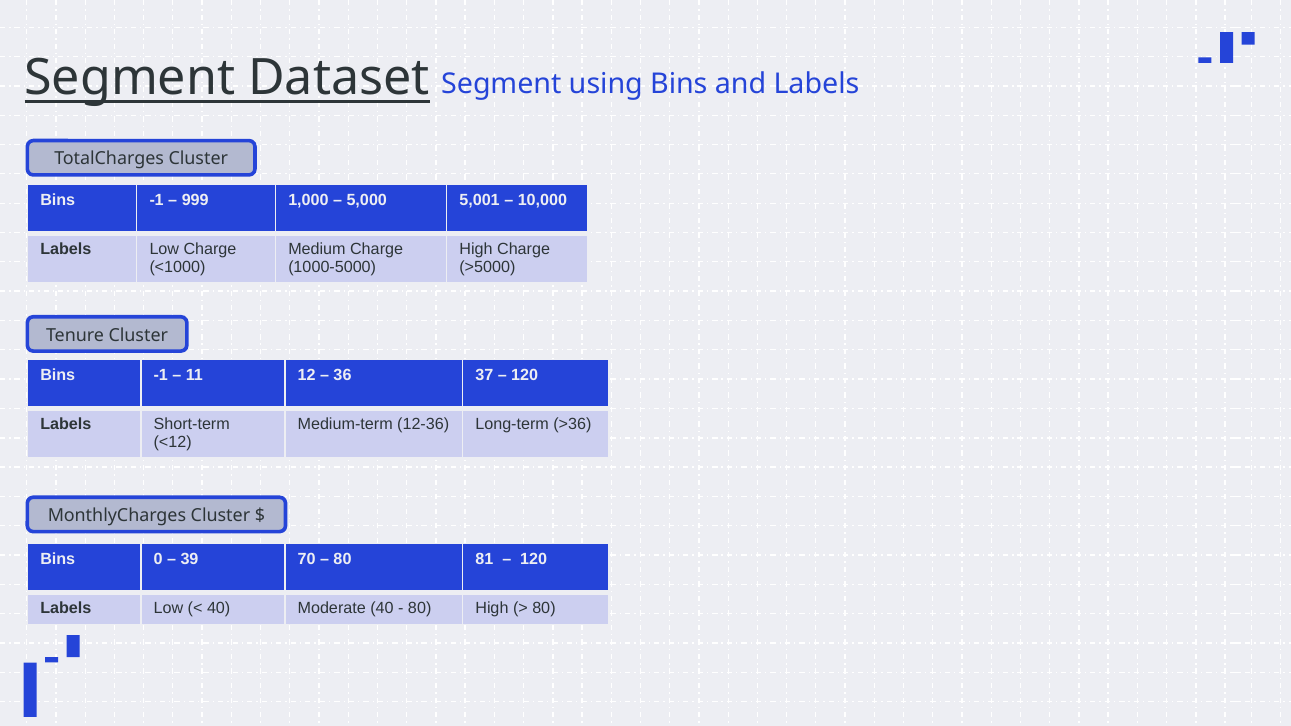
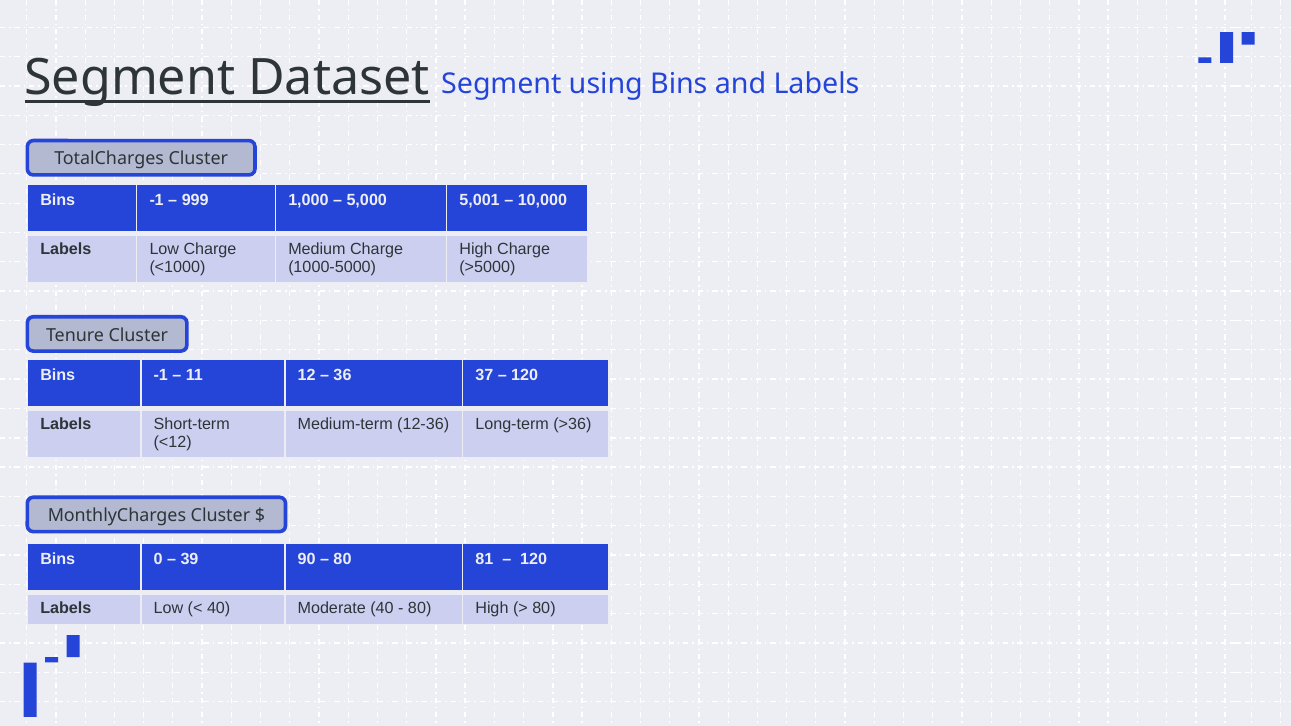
70: 70 -> 90
